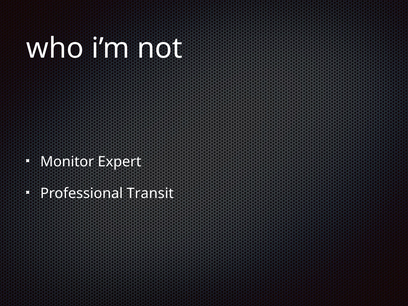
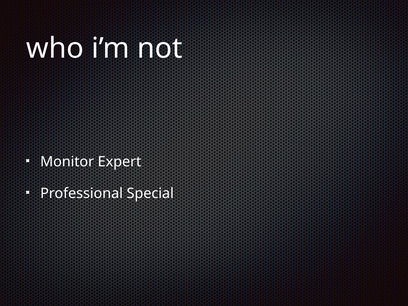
Transit: Transit -> Special
